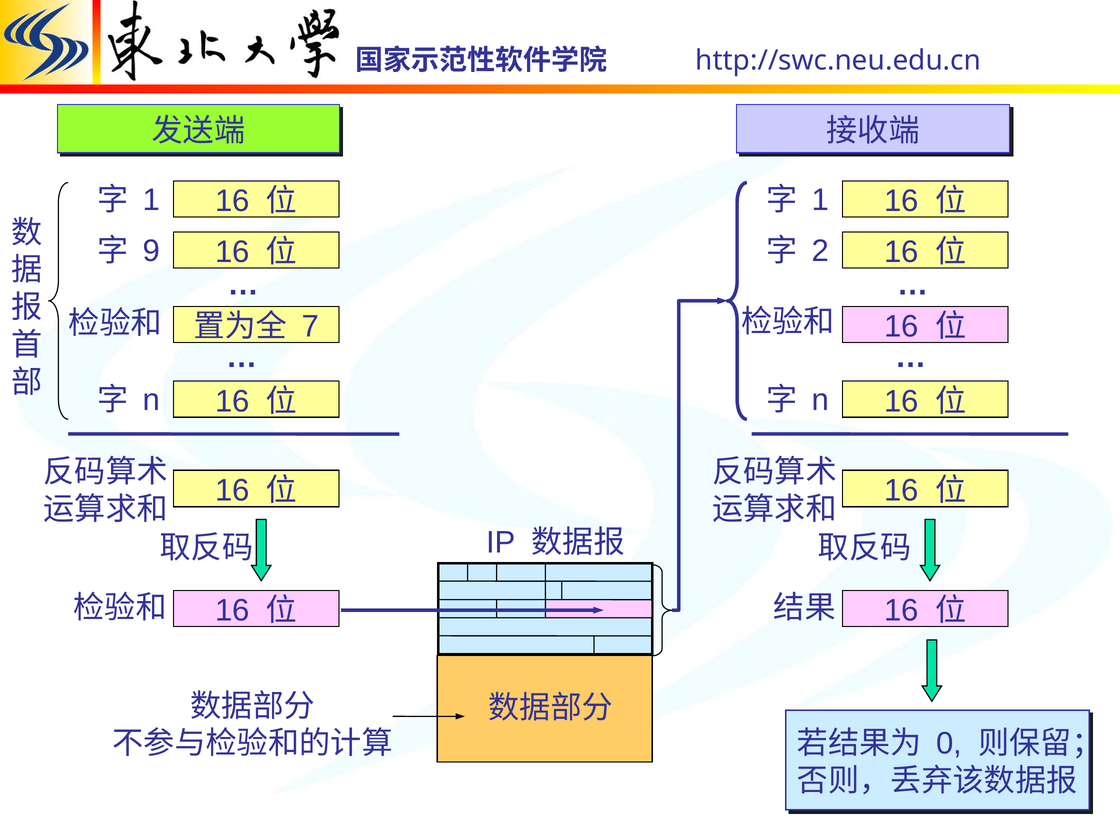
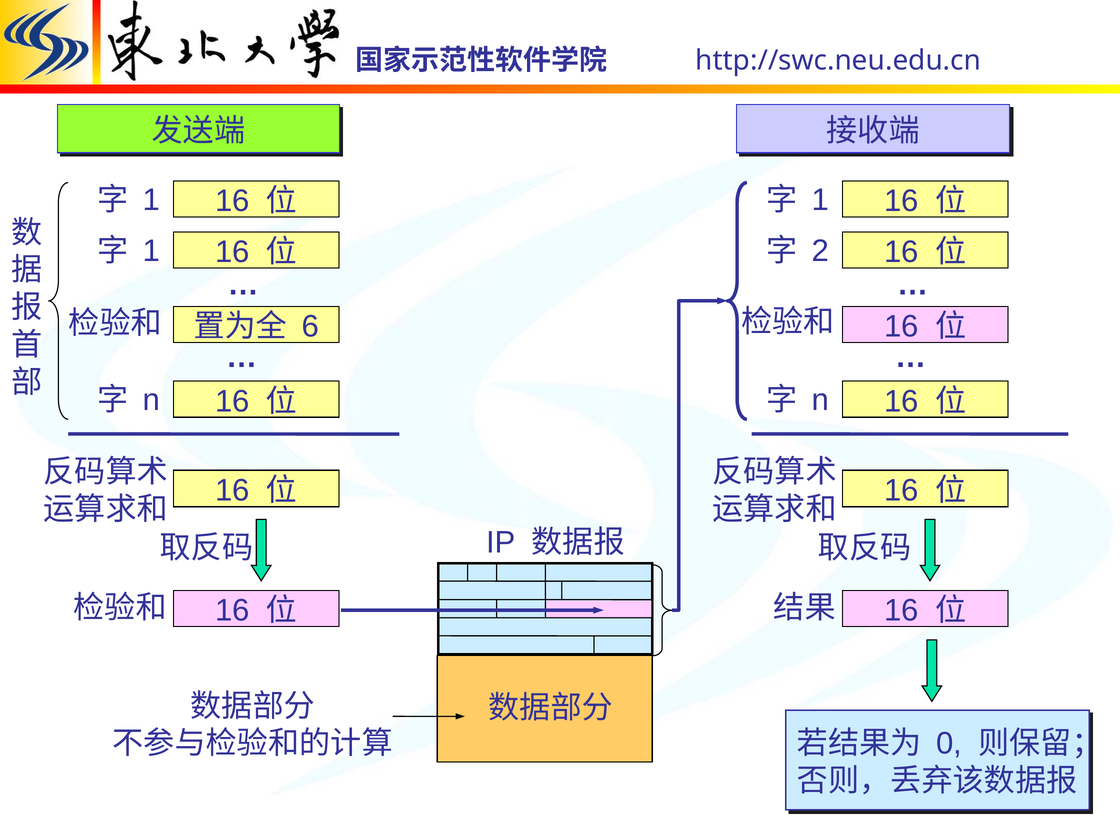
9 at (152, 251): 9 -> 1
7: 7 -> 6
